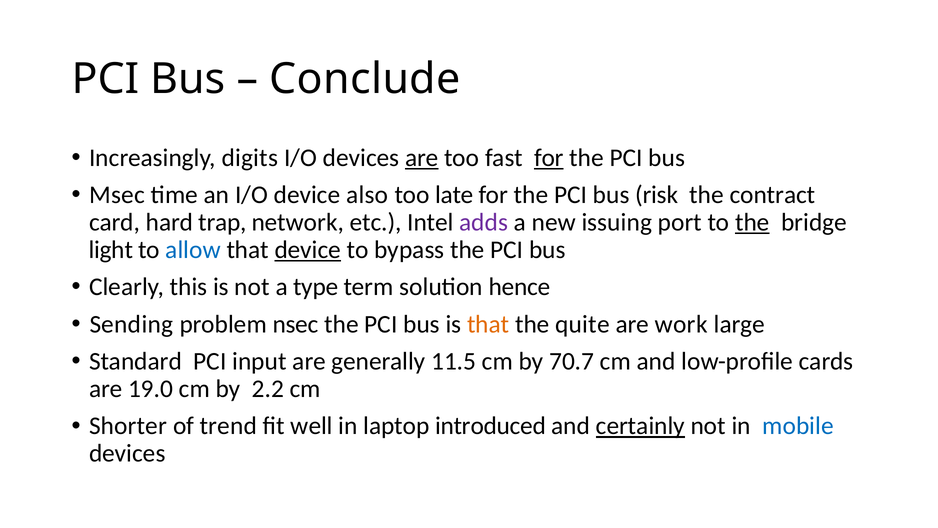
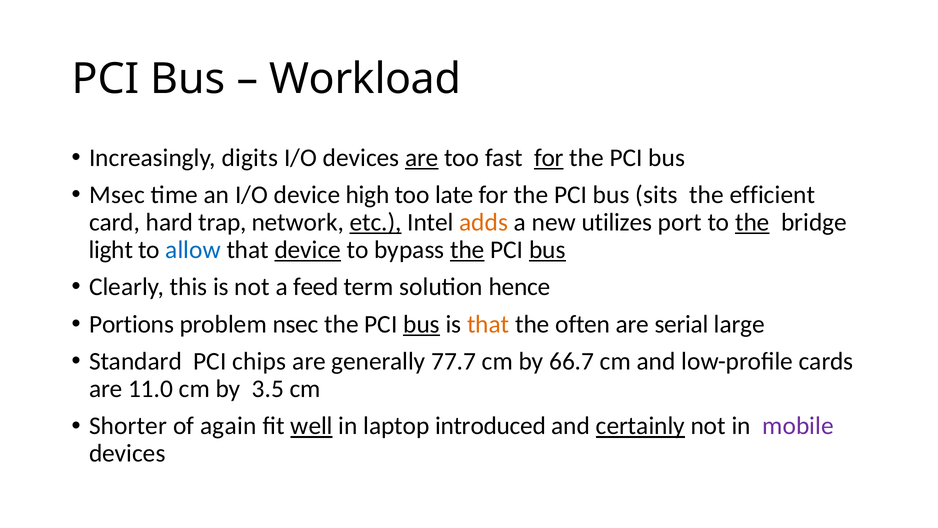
Conclude: Conclude -> Workload
also: also -> high
risk: risk -> sits
contract: contract -> efficient
etc underline: none -> present
adds colour: purple -> orange
issuing: issuing -> utilizes
the at (467, 250) underline: none -> present
bus at (547, 250) underline: none -> present
type: type -> feed
Sending: Sending -> Portions
bus at (422, 324) underline: none -> present
quite: quite -> often
work: work -> serial
input: input -> chips
11.5: 11.5 -> 77.7
70.7: 70.7 -> 66.7
19.0: 19.0 -> 11.0
2.2: 2.2 -> 3.5
trend: trend -> again
well underline: none -> present
mobile colour: blue -> purple
